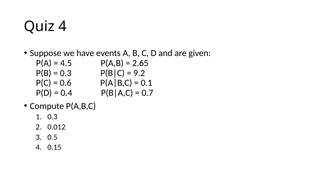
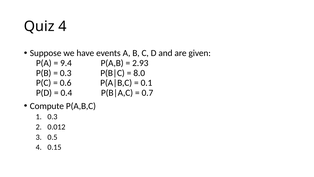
4.5: 4.5 -> 9.4
2.65: 2.65 -> 2.93
9.2: 9.2 -> 8.0
